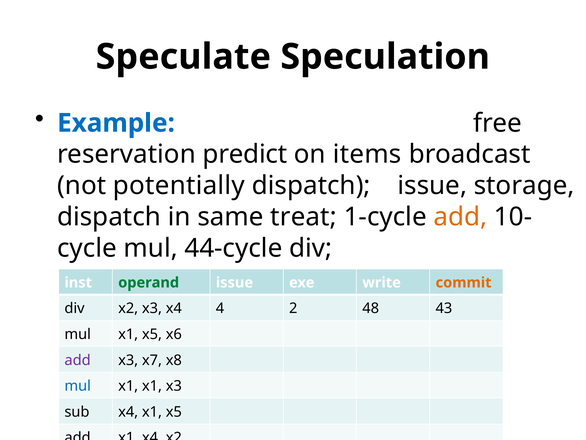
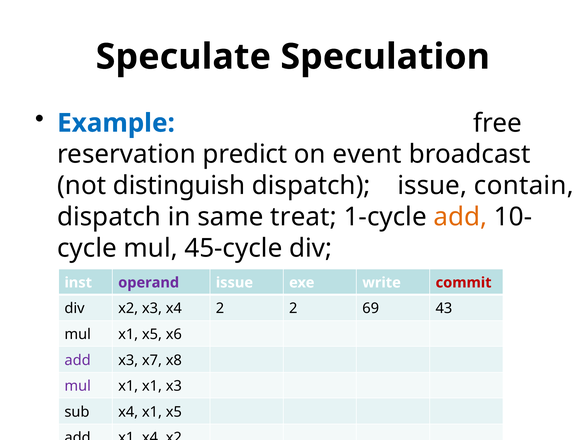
items: items -> event
potentially: potentially -> distinguish
storage: storage -> contain
44-cycle: 44-cycle -> 45-cycle
operand colour: green -> purple
commit colour: orange -> red
x4 4: 4 -> 2
48: 48 -> 69
mul at (78, 386) colour: blue -> purple
